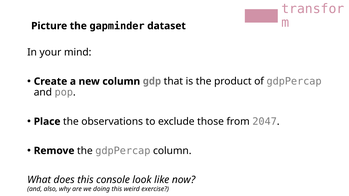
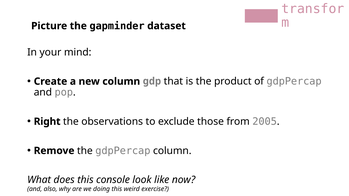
Place: Place -> Right
2047: 2047 -> 2005
